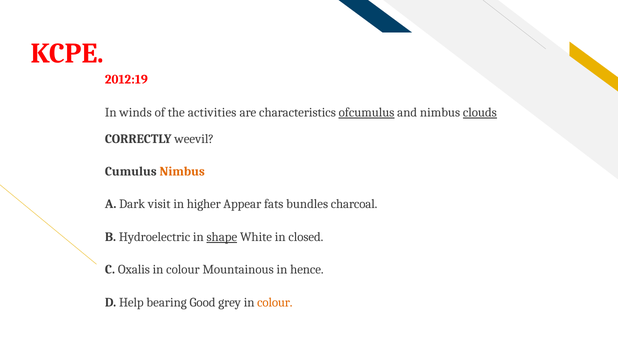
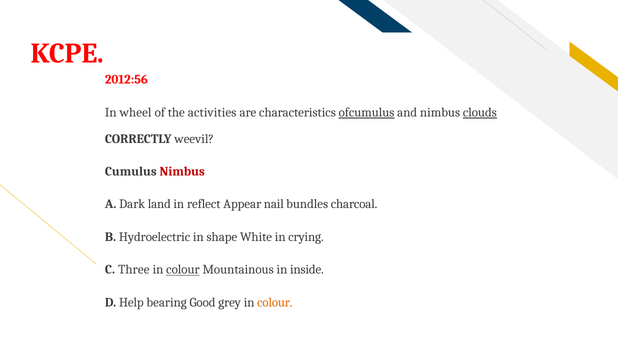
2012:19: 2012:19 -> 2012:56
winds: winds -> wheel
Nimbus at (182, 171) colour: orange -> red
visit: visit -> land
higher: higher -> reflect
fats: fats -> nail
shape underline: present -> none
closed: closed -> crying
Oxalis: Oxalis -> Three
colour at (183, 269) underline: none -> present
hence: hence -> inside
